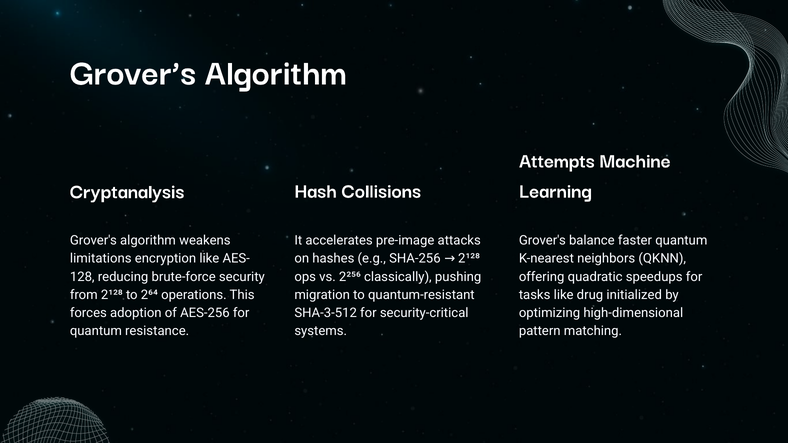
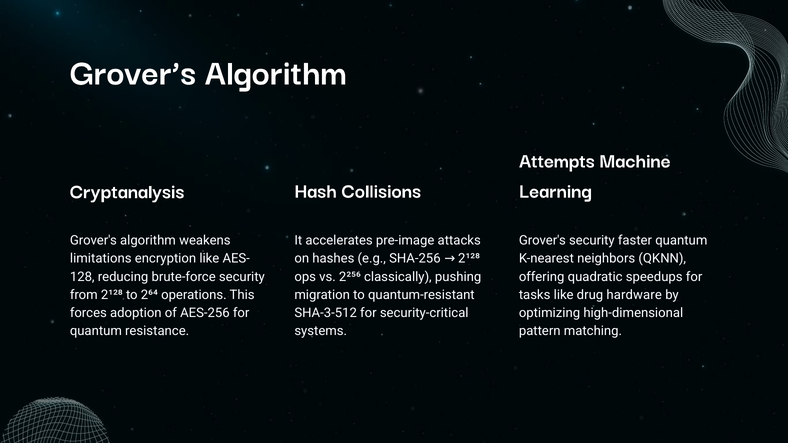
Grover's balance: balance -> security
initialized: initialized -> hardware
